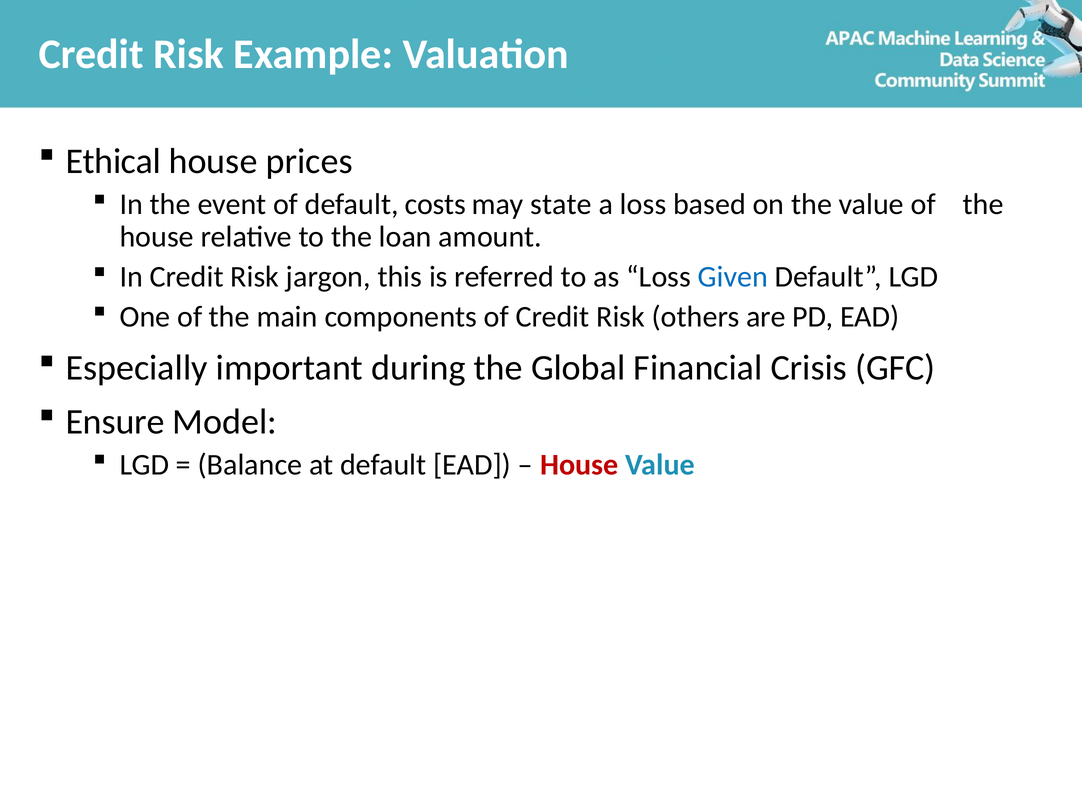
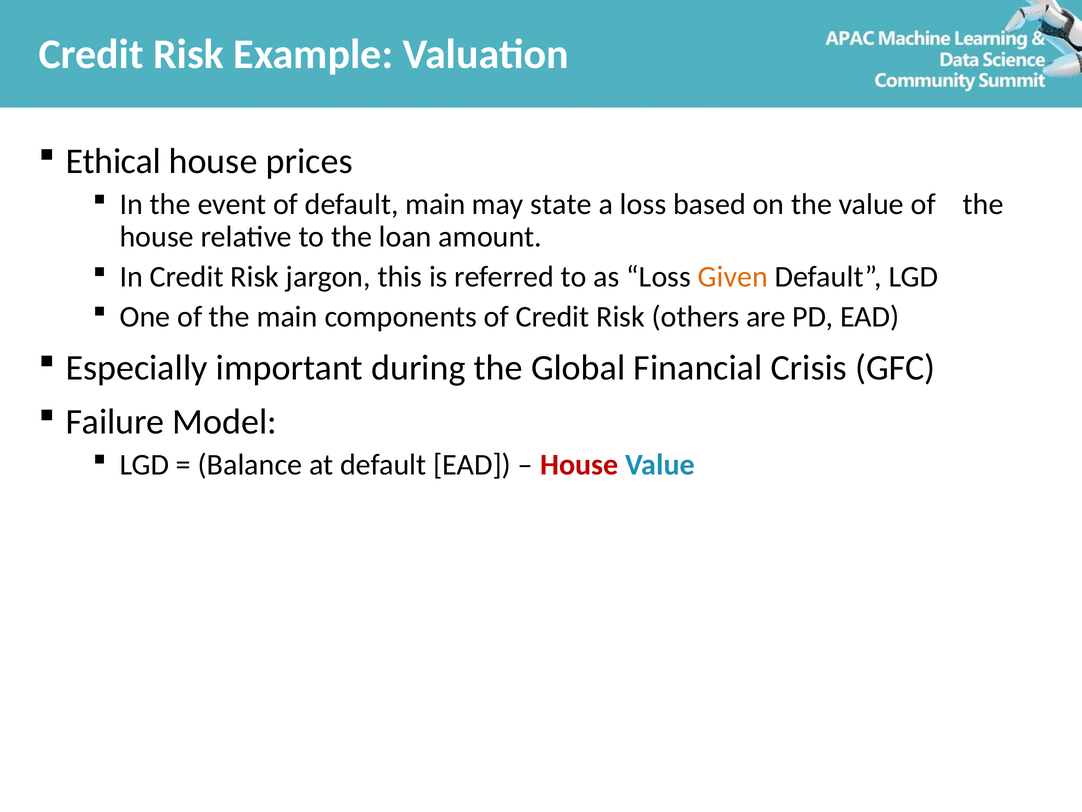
default costs: costs -> main
Given colour: blue -> orange
Ensure: Ensure -> Failure
